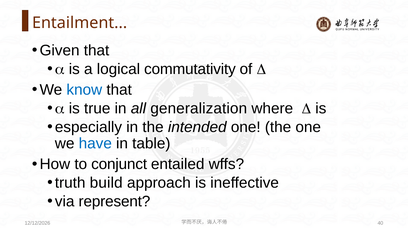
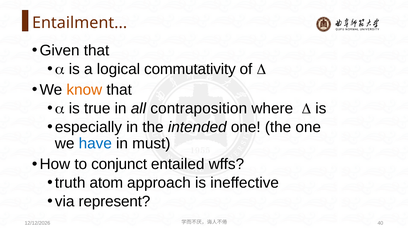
know colour: blue -> orange
generalization: generalization -> contraposition
table: table -> must
build: build -> atom
